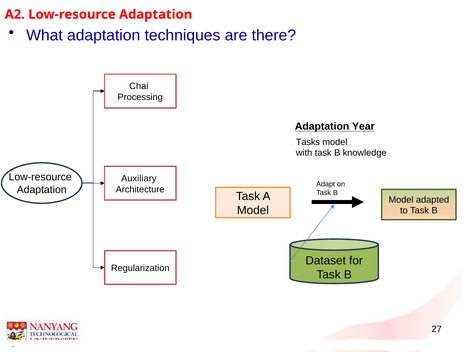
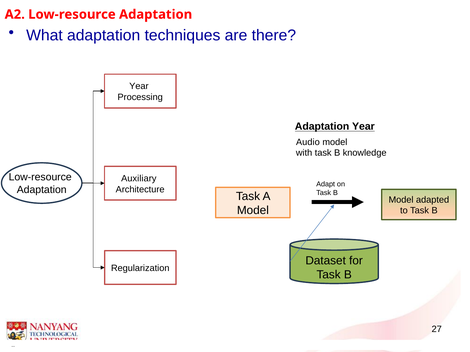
Chai at (139, 86): Chai -> Year
Tasks: Tasks -> Audio
